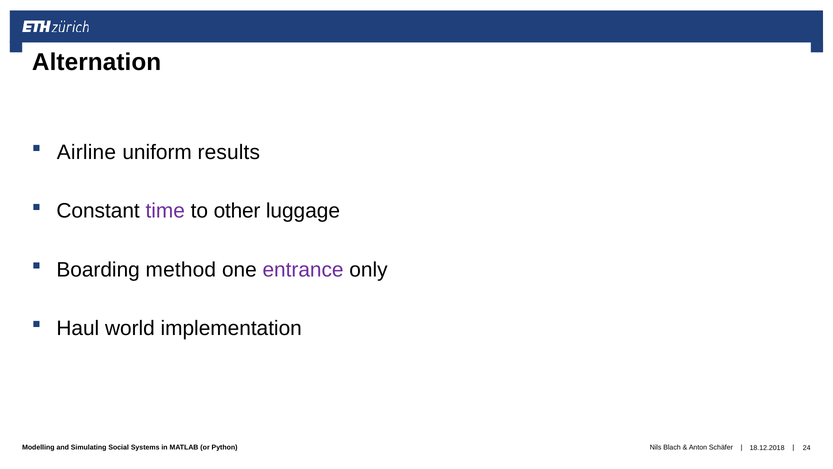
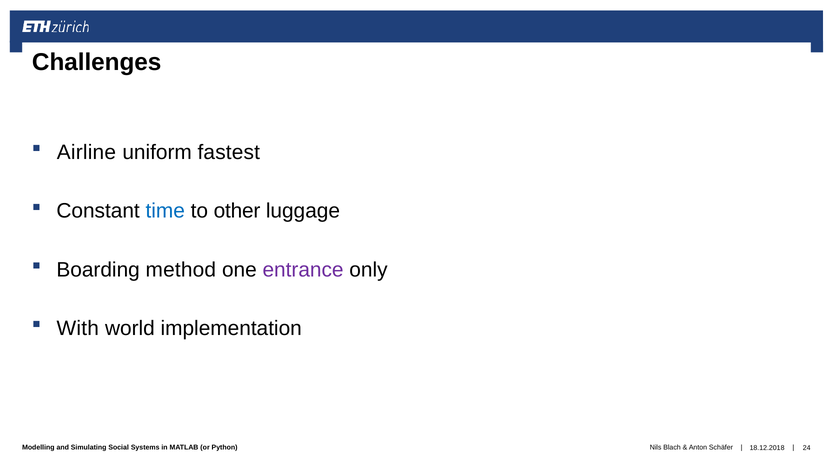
Alternation: Alternation -> Challenges
results: results -> fastest
time colour: purple -> blue
Haul: Haul -> With
